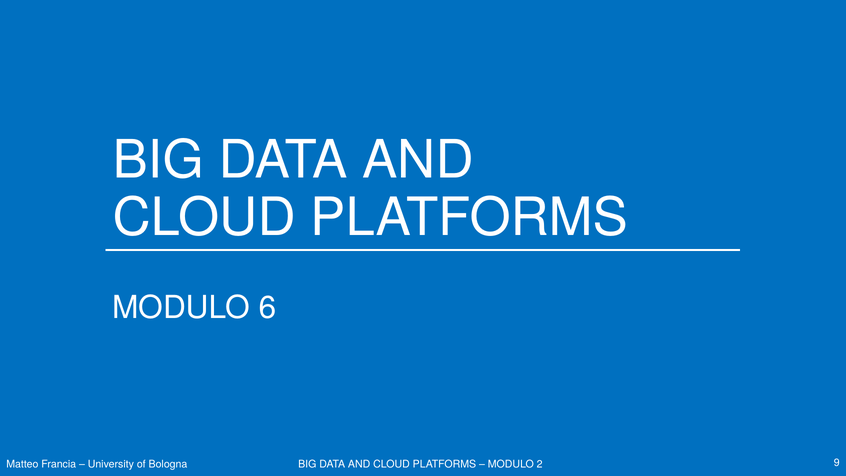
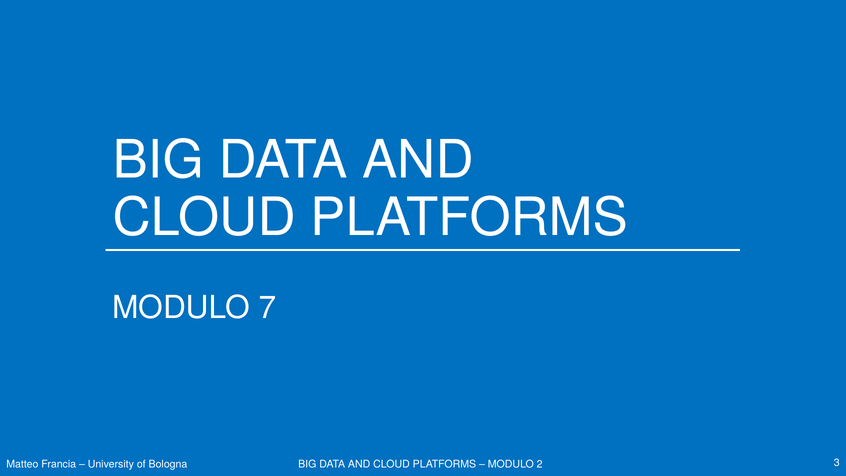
6: 6 -> 7
9: 9 -> 3
